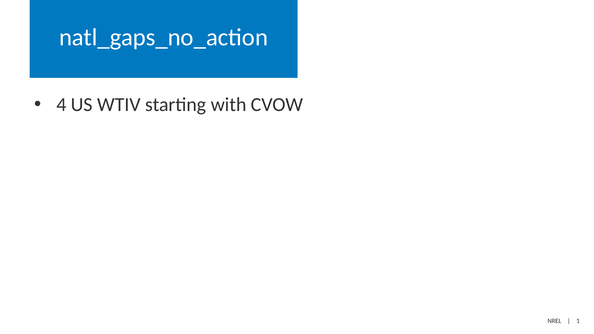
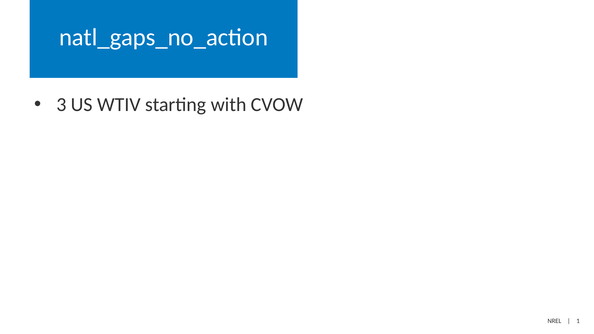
4: 4 -> 3
